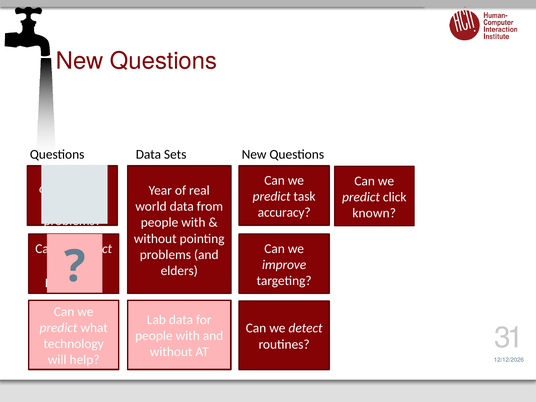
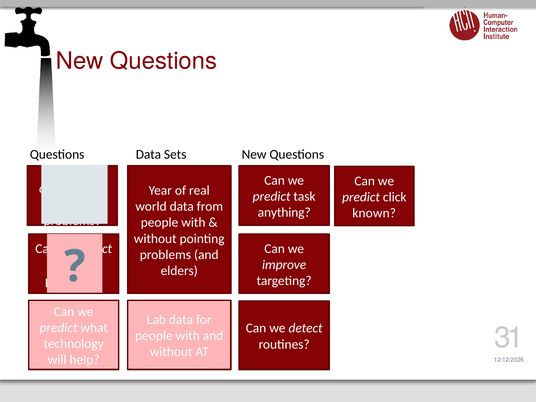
accuracy: accuracy -> anything
